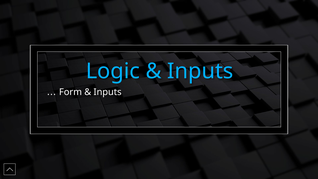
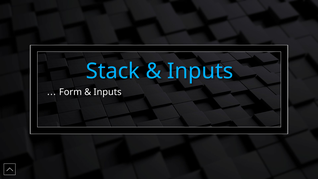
Logic: Logic -> Stack
